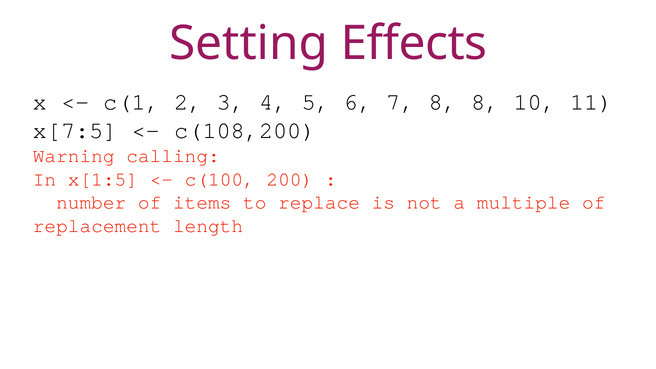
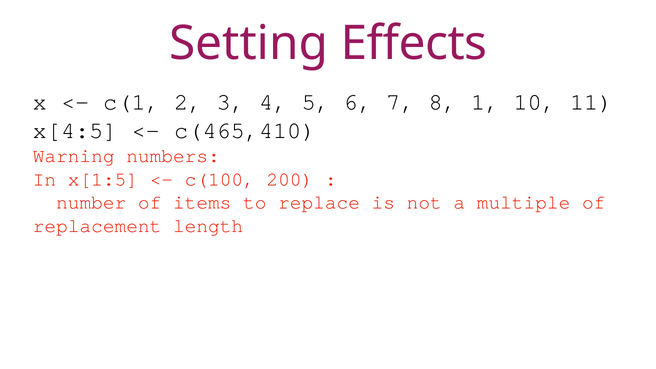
8 8: 8 -> 1
x[7:5: x[7:5 -> x[4:5
c(108,200: c(108,200 -> c(465,410
calling: calling -> numbers
